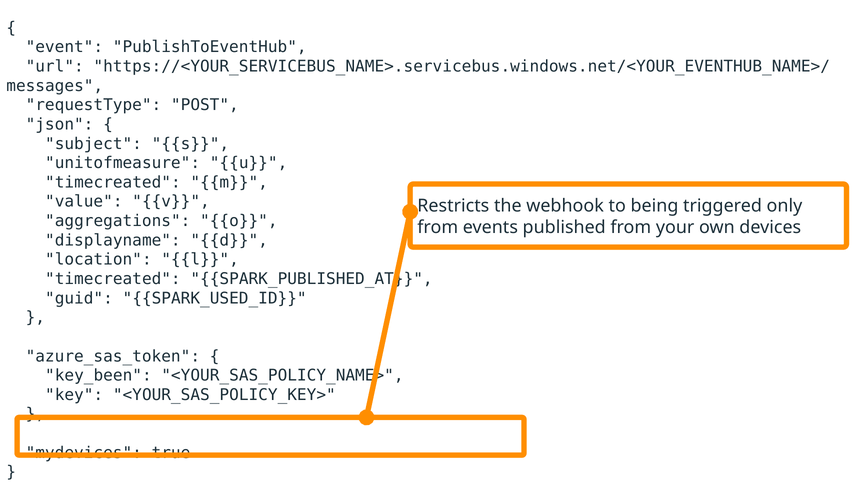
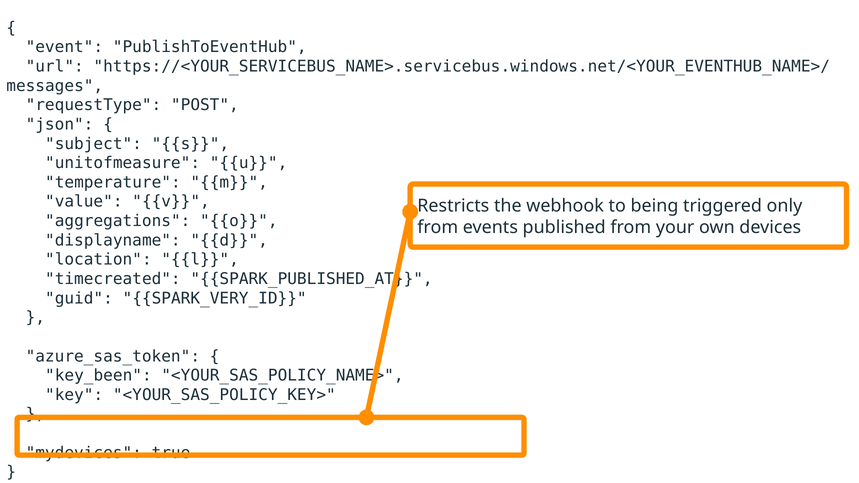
timecreated at (113, 182): timecreated -> temperature
SPARK_USED_ID: SPARK_USED_ID -> SPARK_VERY_ID
